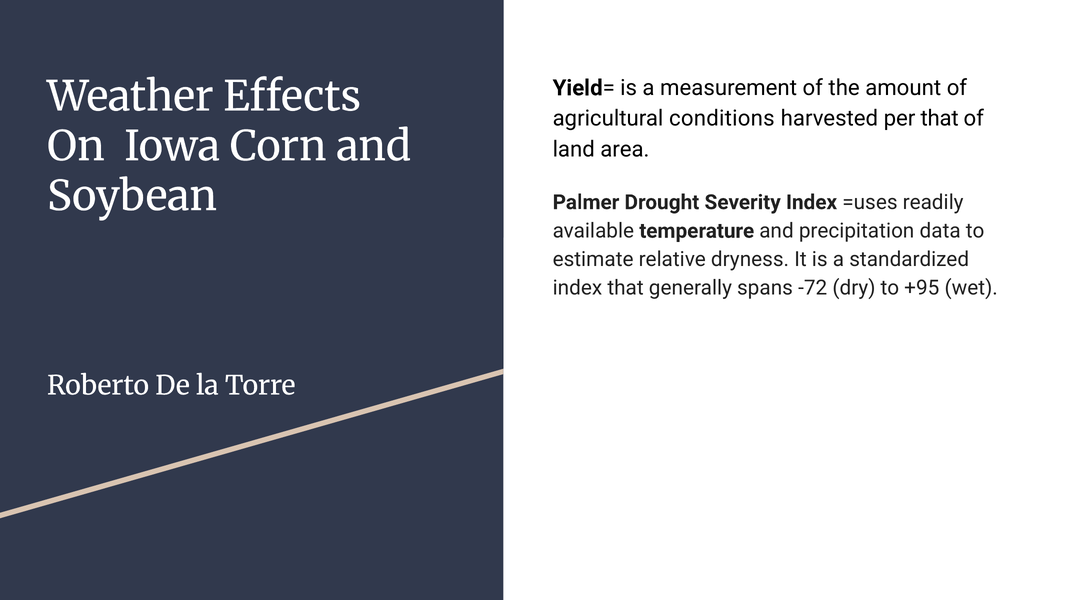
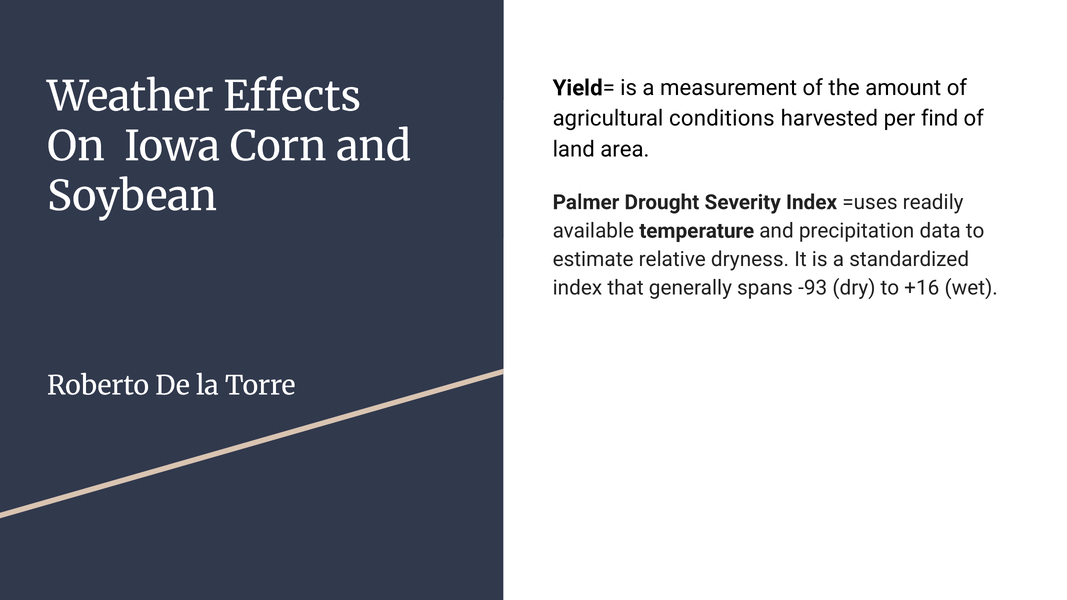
per that: that -> find
-72: -72 -> -93
+95: +95 -> +16
